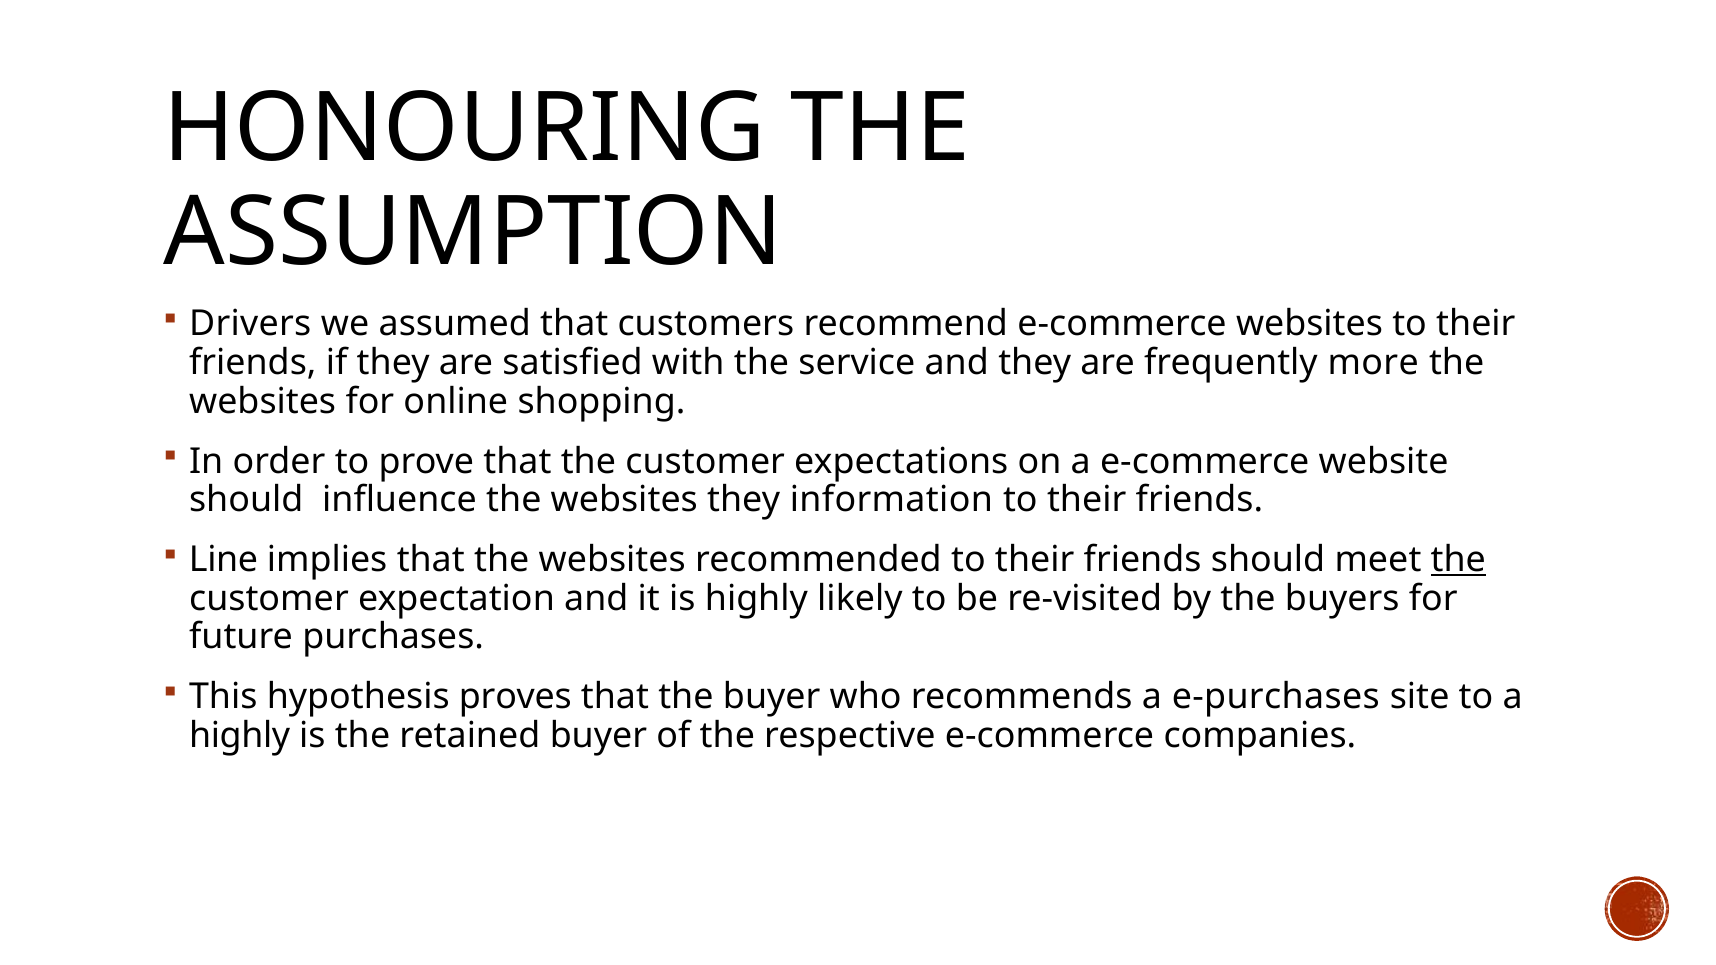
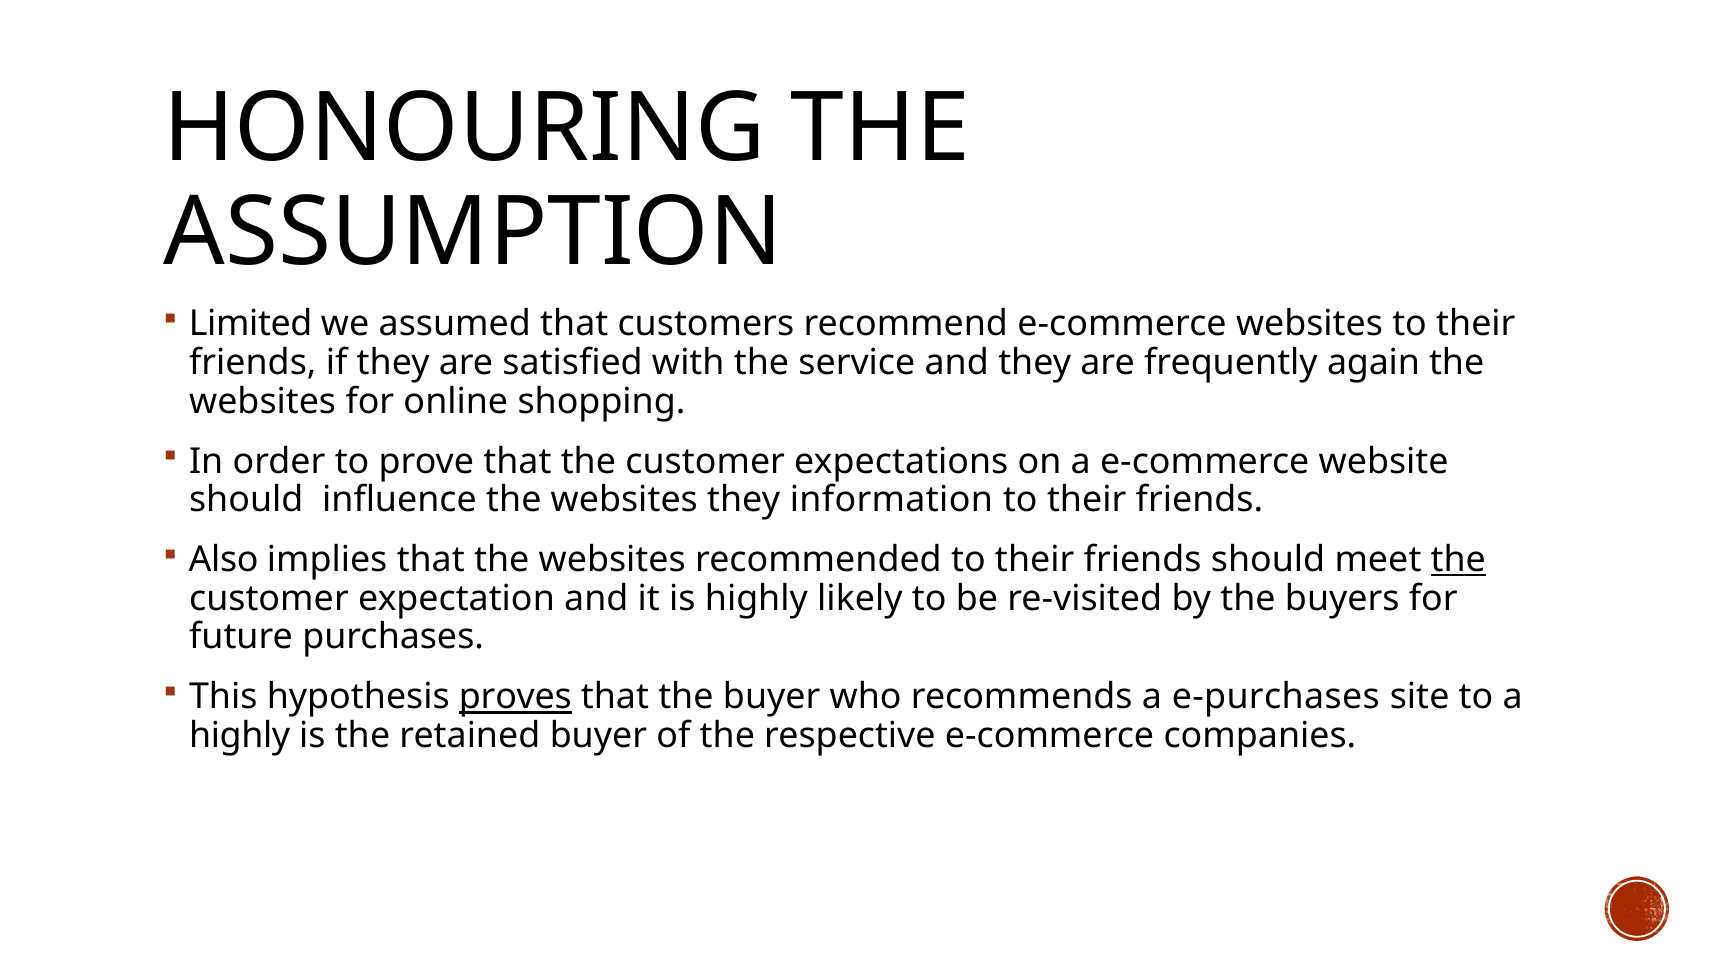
Drivers: Drivers -> Limited
more: more -> again
Line: Line -> Also
proves underline: none -> present
